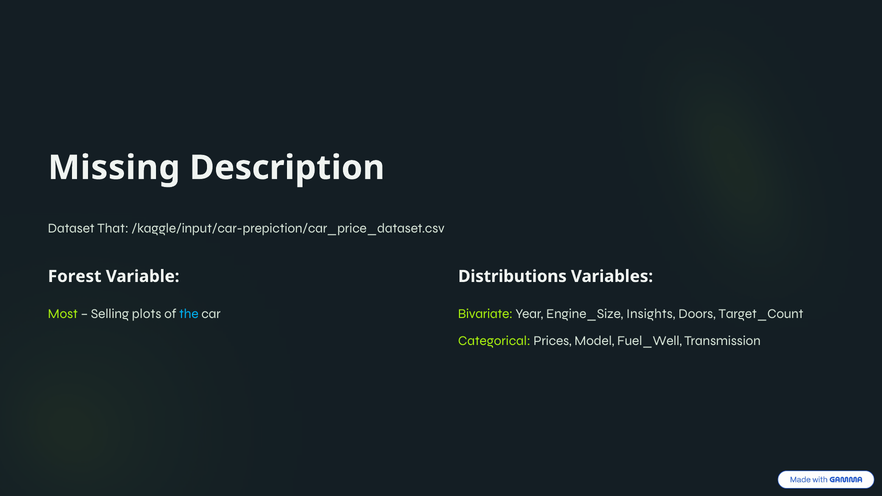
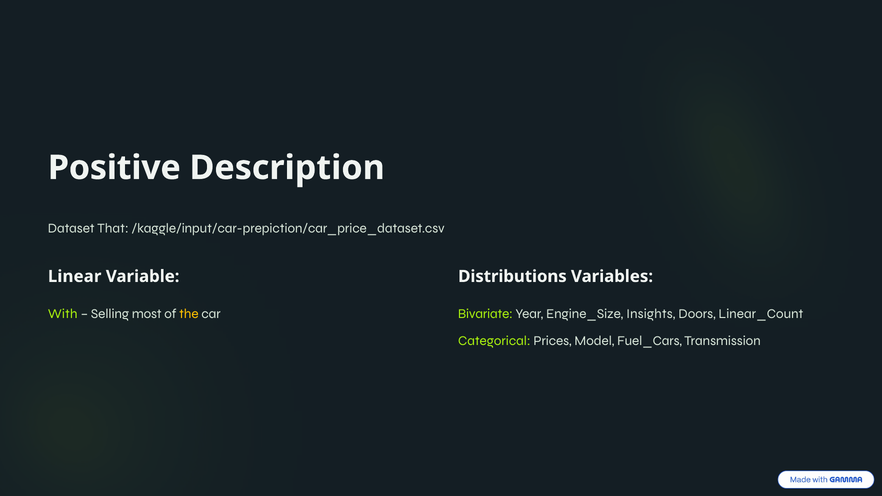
Missing: Missing -> Positive
Forest: Forest -> Linear
Most: Most -> With
plots: plots -> most
the colour: light blue -> yellow
Target_Count: Target_Count -> Linear_Count
Fuel_Well: Fuel_Well -> Fuel_Cars
